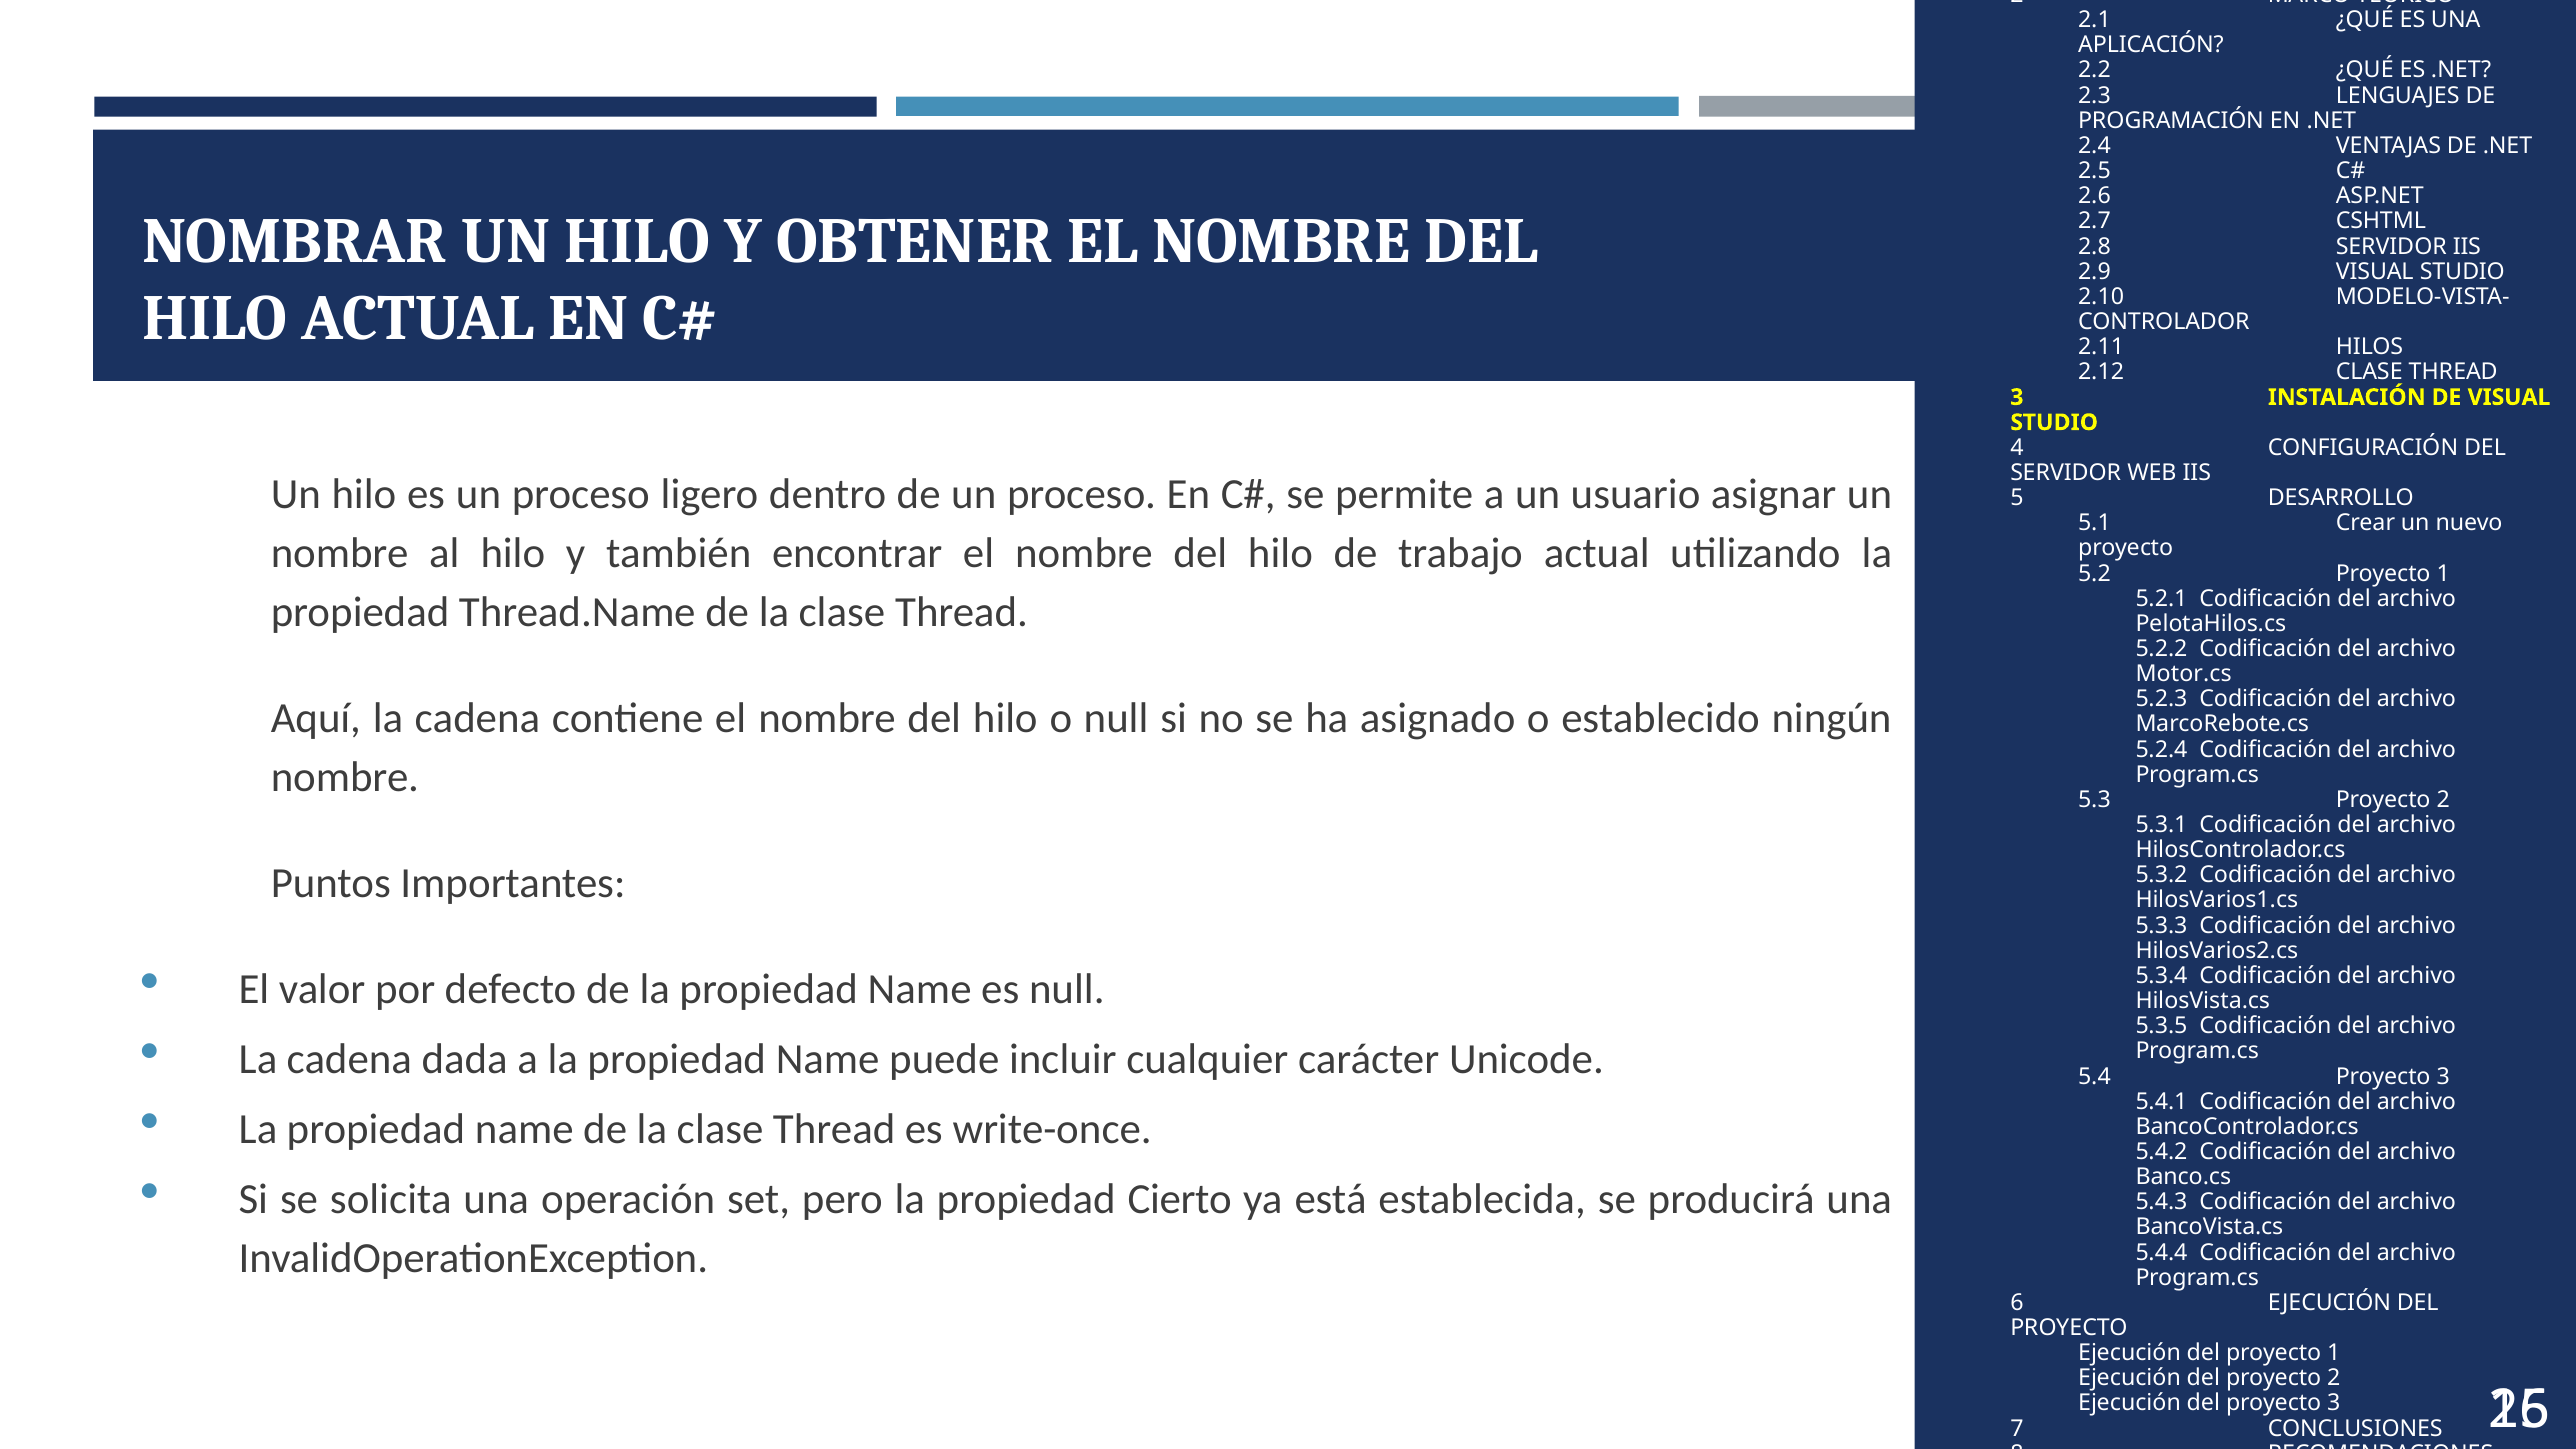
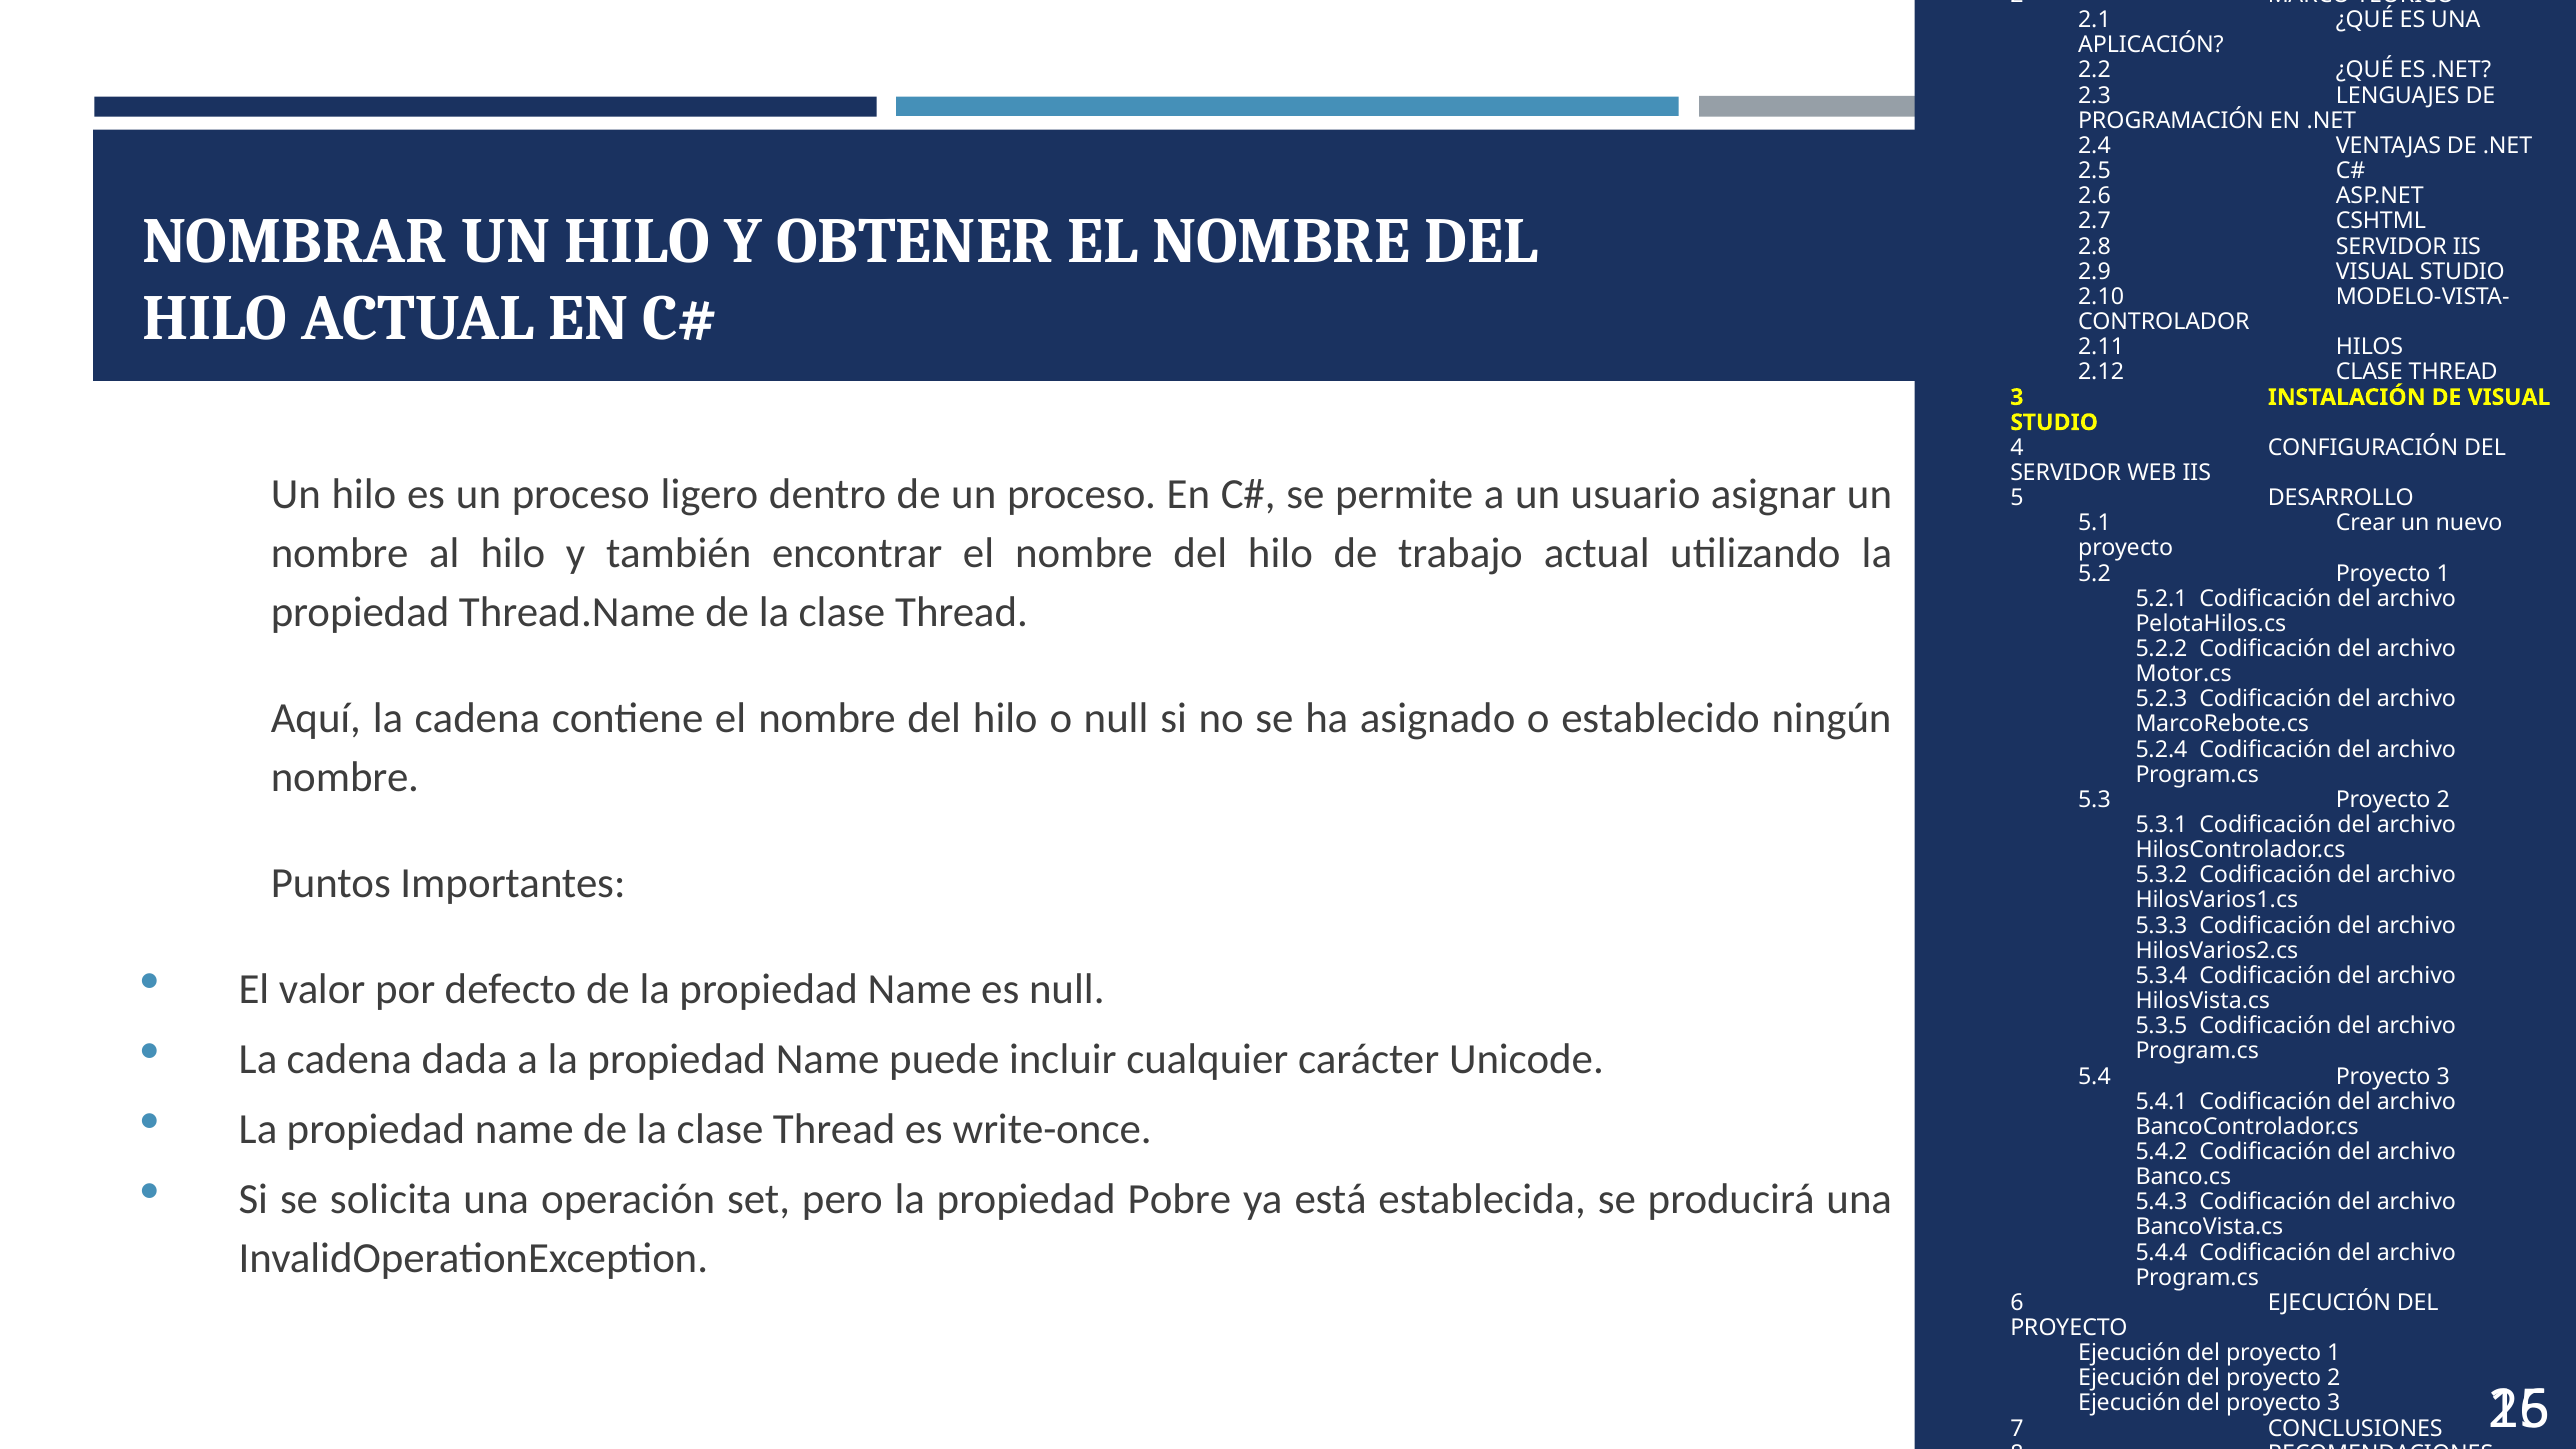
Cierto: Cierto -> Pobre
